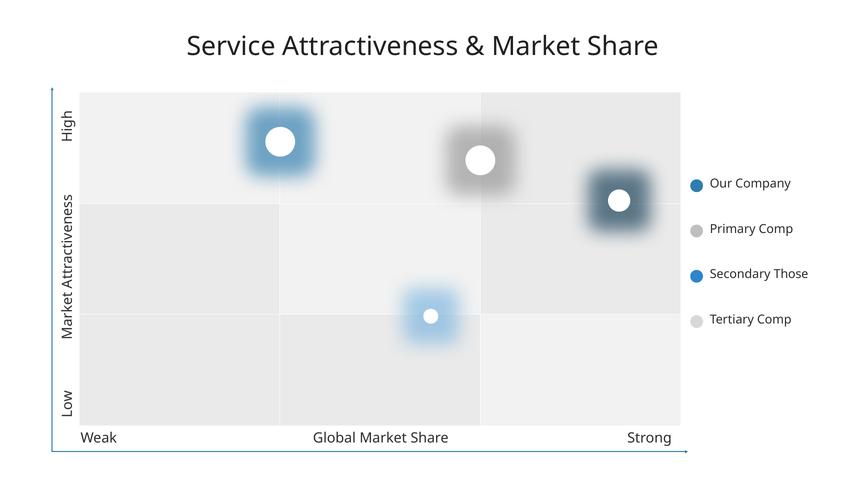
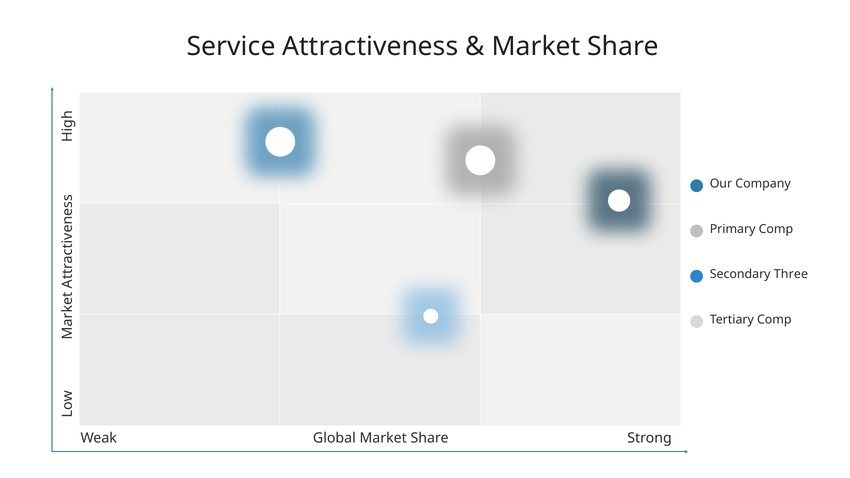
Those: Those -> Three
